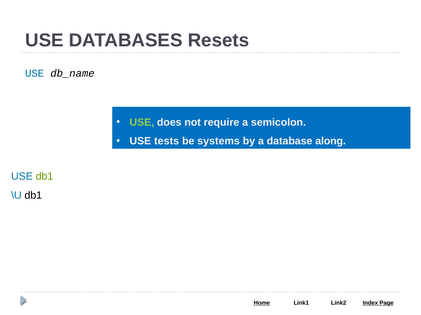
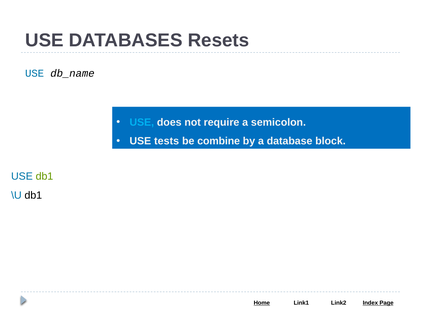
USE at (142, 122) colour: light green -> light blue
systems: systems -> combine
along: along -> block
